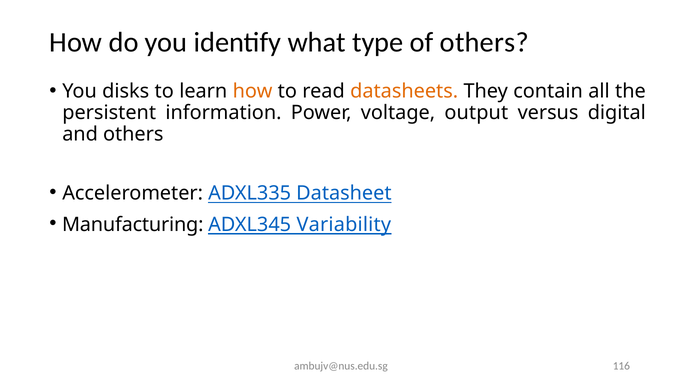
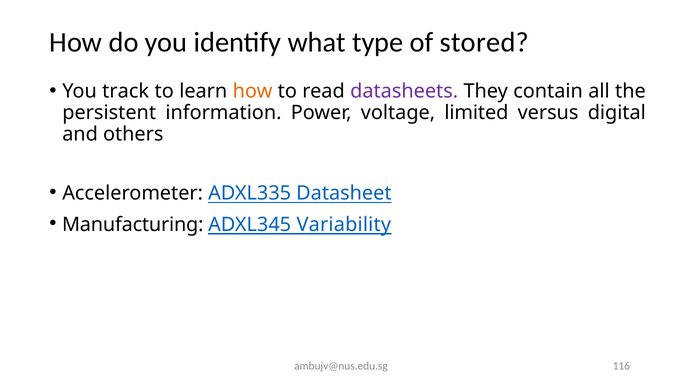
of others: others -> stored
disks: disks -> track
datasheets colour: orange -> purple
output: output -> limited
